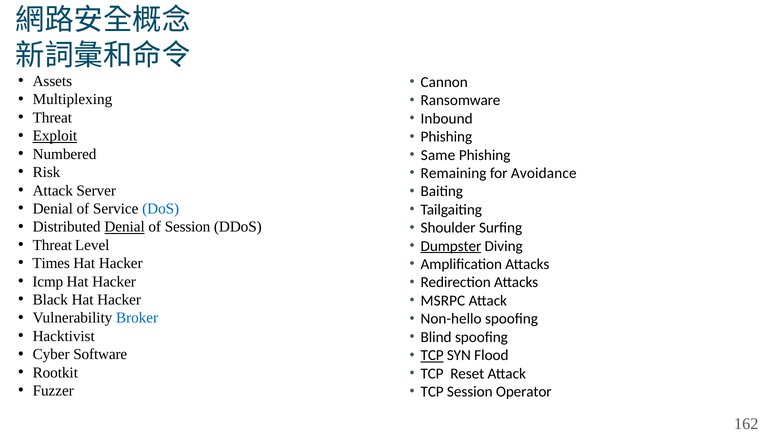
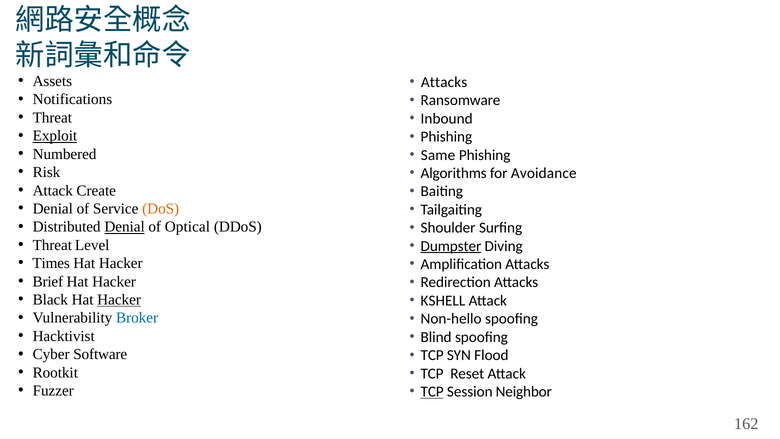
Cannon at (444, 82): Cannon -> Attacks
Multiplexing: Multiplexing -> Notifications
Remaining: Remaining -> Algorithms
Server: Server -> Create
DoS colour: blue -> orange
of Session: Session -> Optical
Icmp: Icmp -> Brief
Hacker at (119, 300) underline: none -> present
MSRPC: MSRPC -> KSHELL
TCP at (432, 355) underline: present -> none
TCP at (432, 391) underline: none -> present
Operator: Operator -> Neighbor
